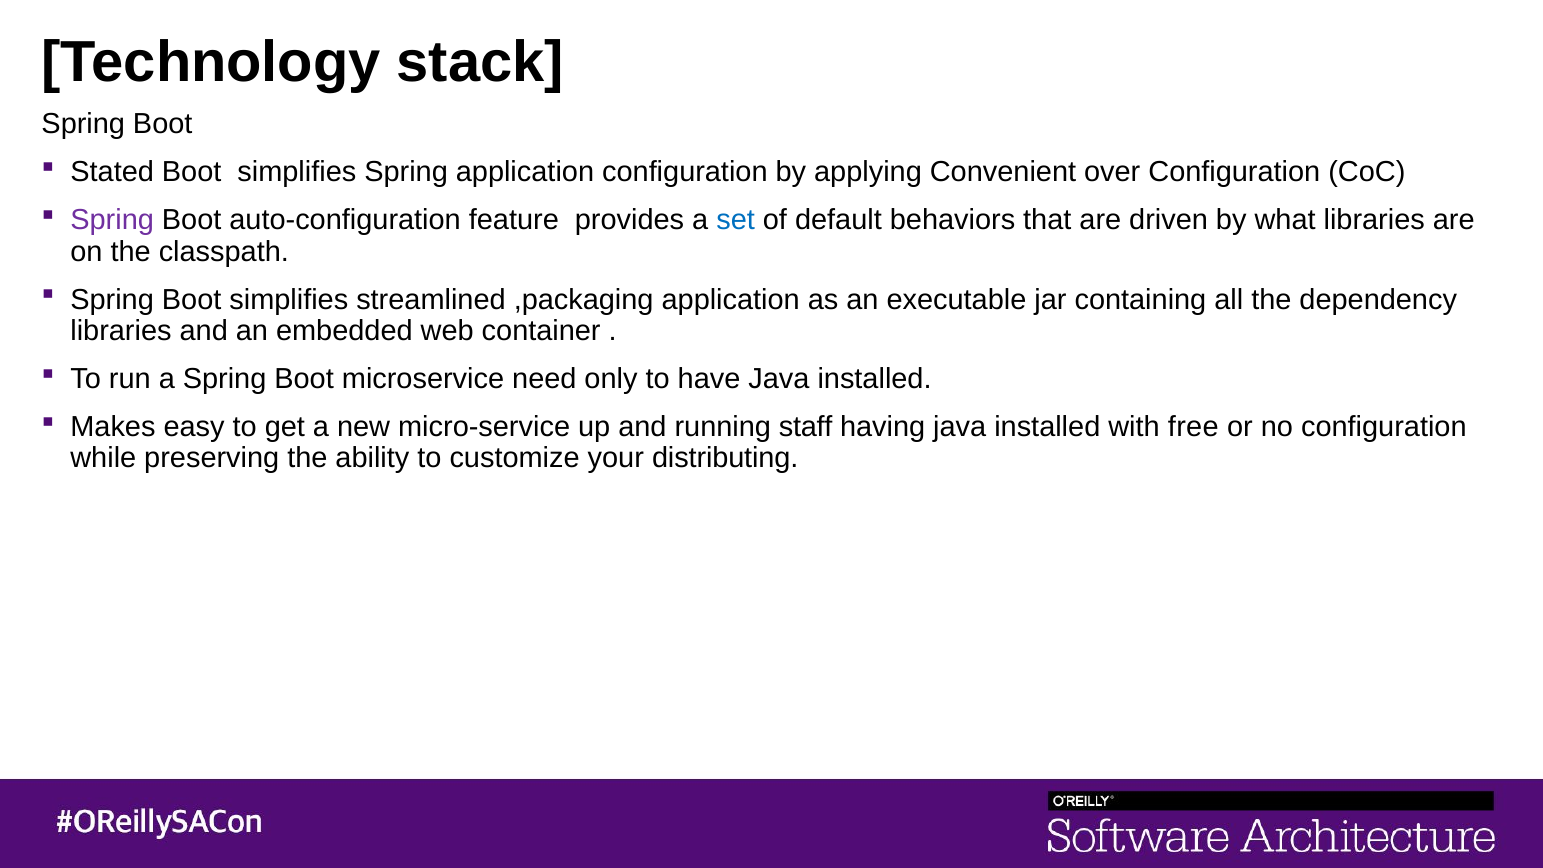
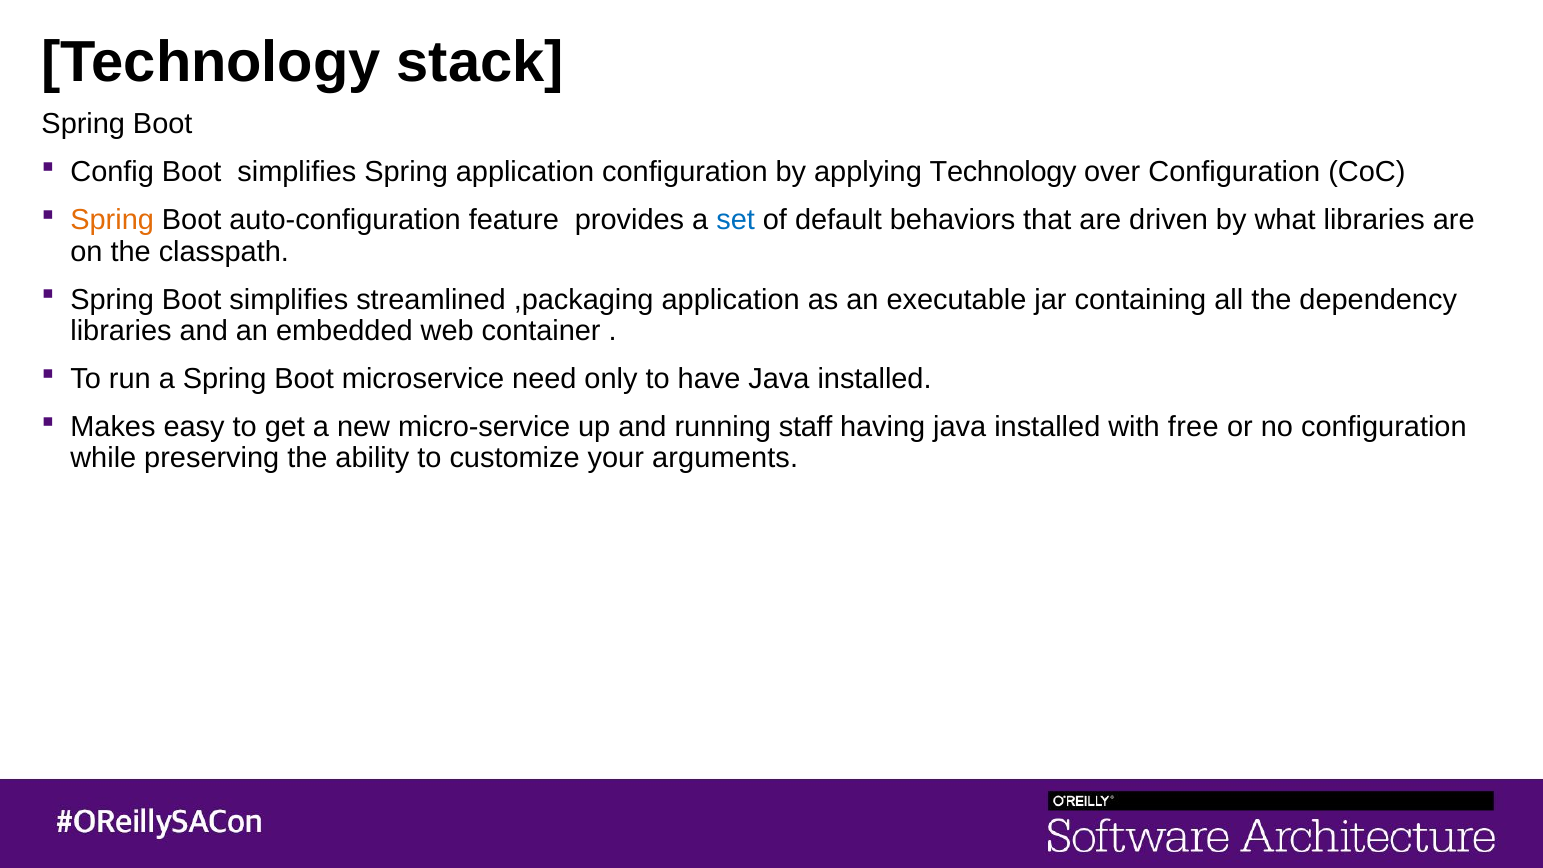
Stated: Stated -> Config
applying Convenient: Convenient -> Technology
Spring at (112, 220) colour: purple -> orange
distributing: distributing -> arguments
